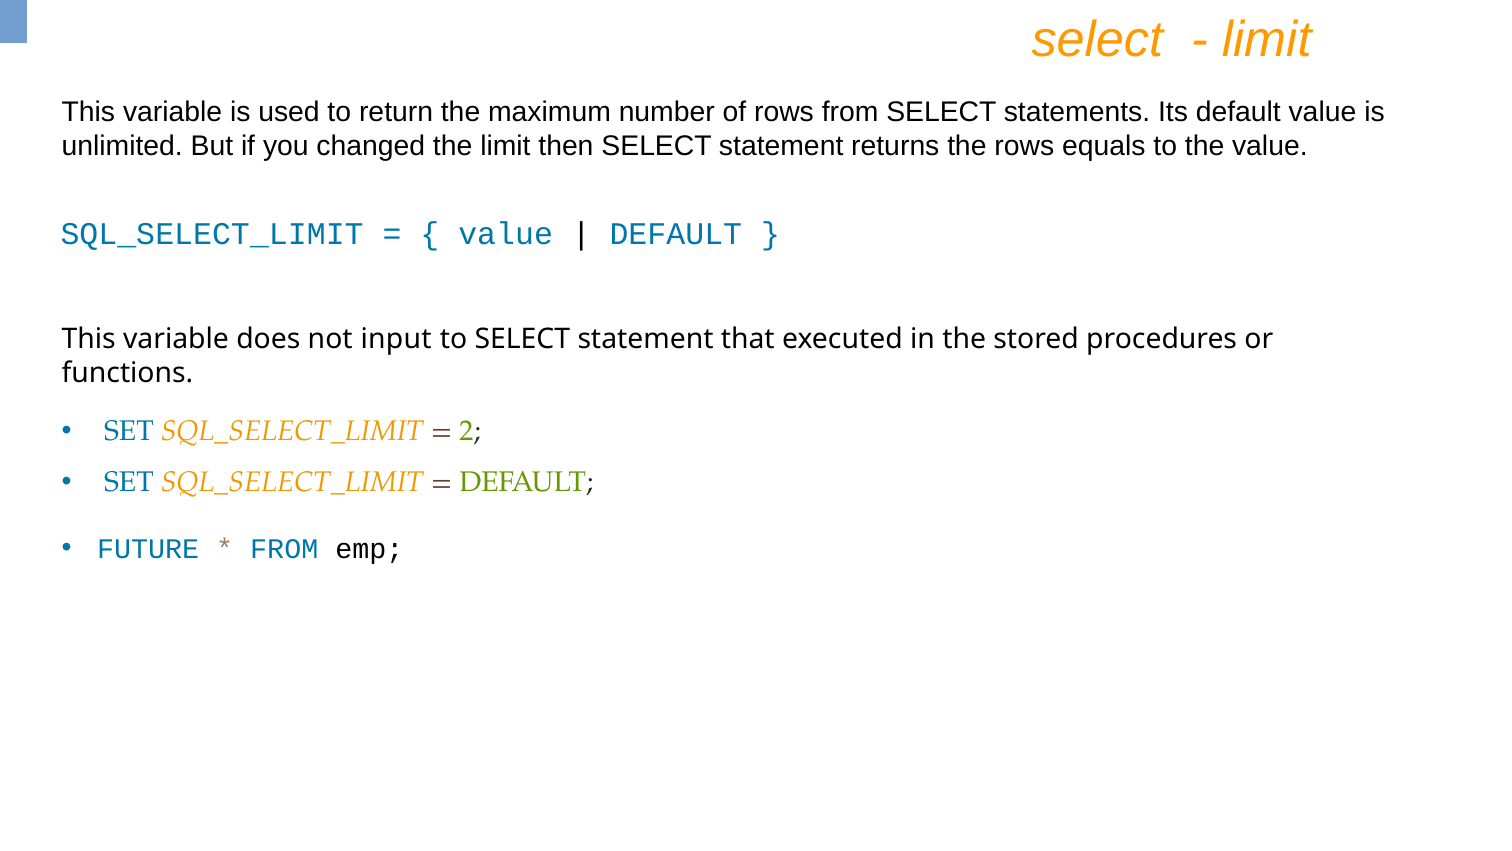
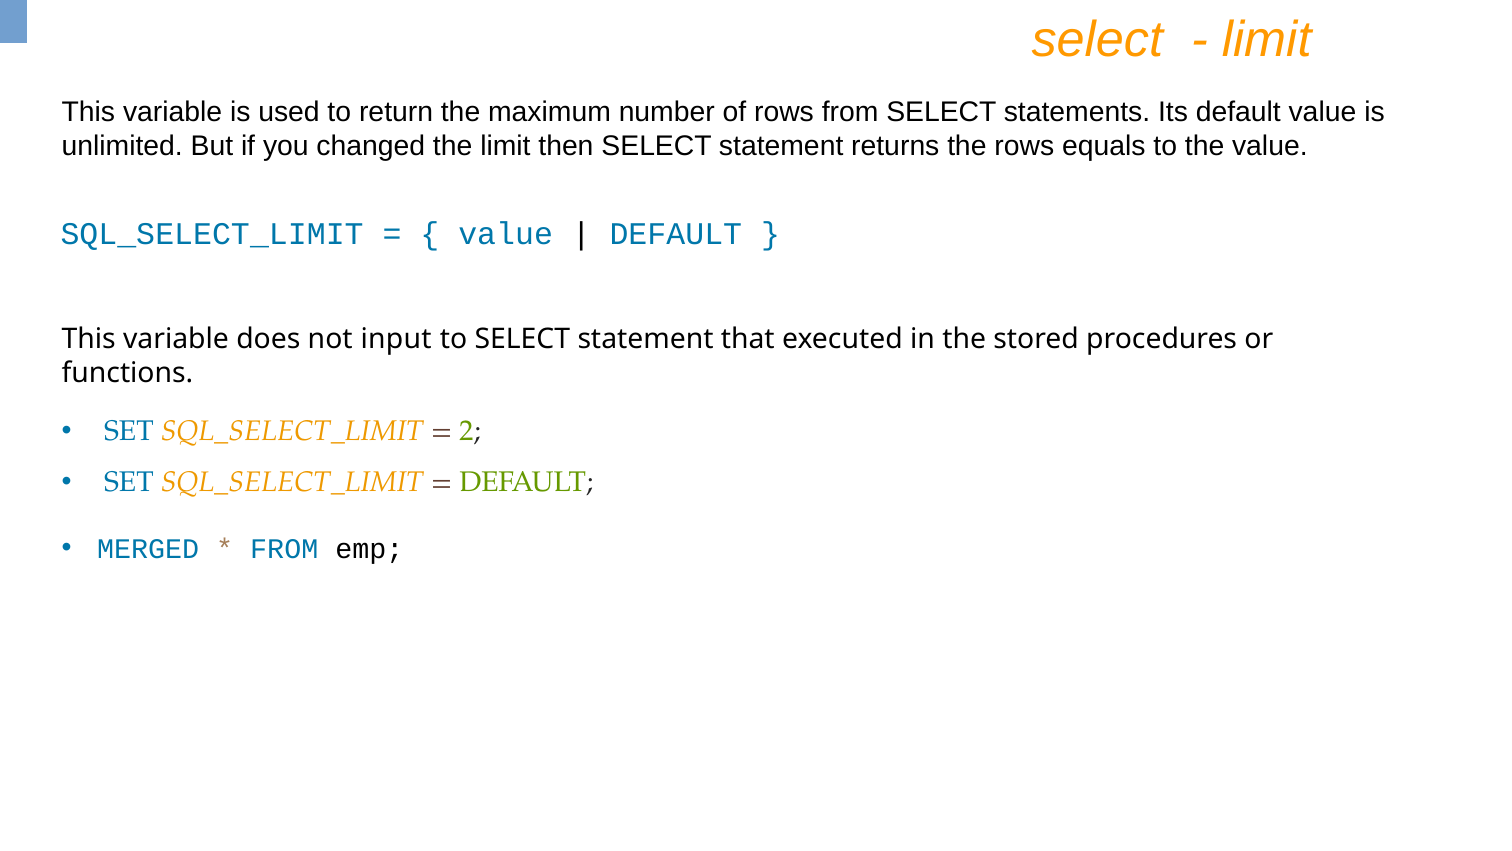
FUTURE: FUTURE -> MERGED
